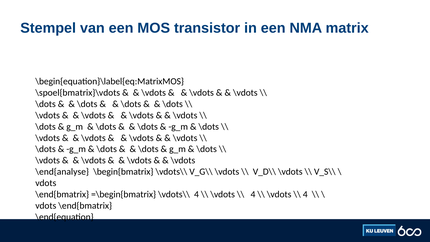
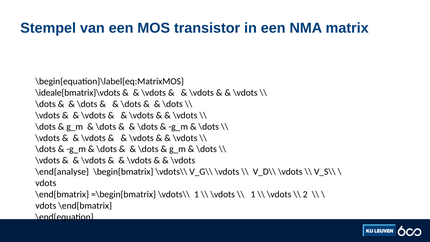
\spoel{bmatrix}\vdots: \spoel{bmatrix}\vdots -> \ideale{bmatrix}\vdots
\vdots\\ 4: 4 -> 1
4 at (253, 194): 4 -> 1
4 at (305, 194): 4 -> 2
